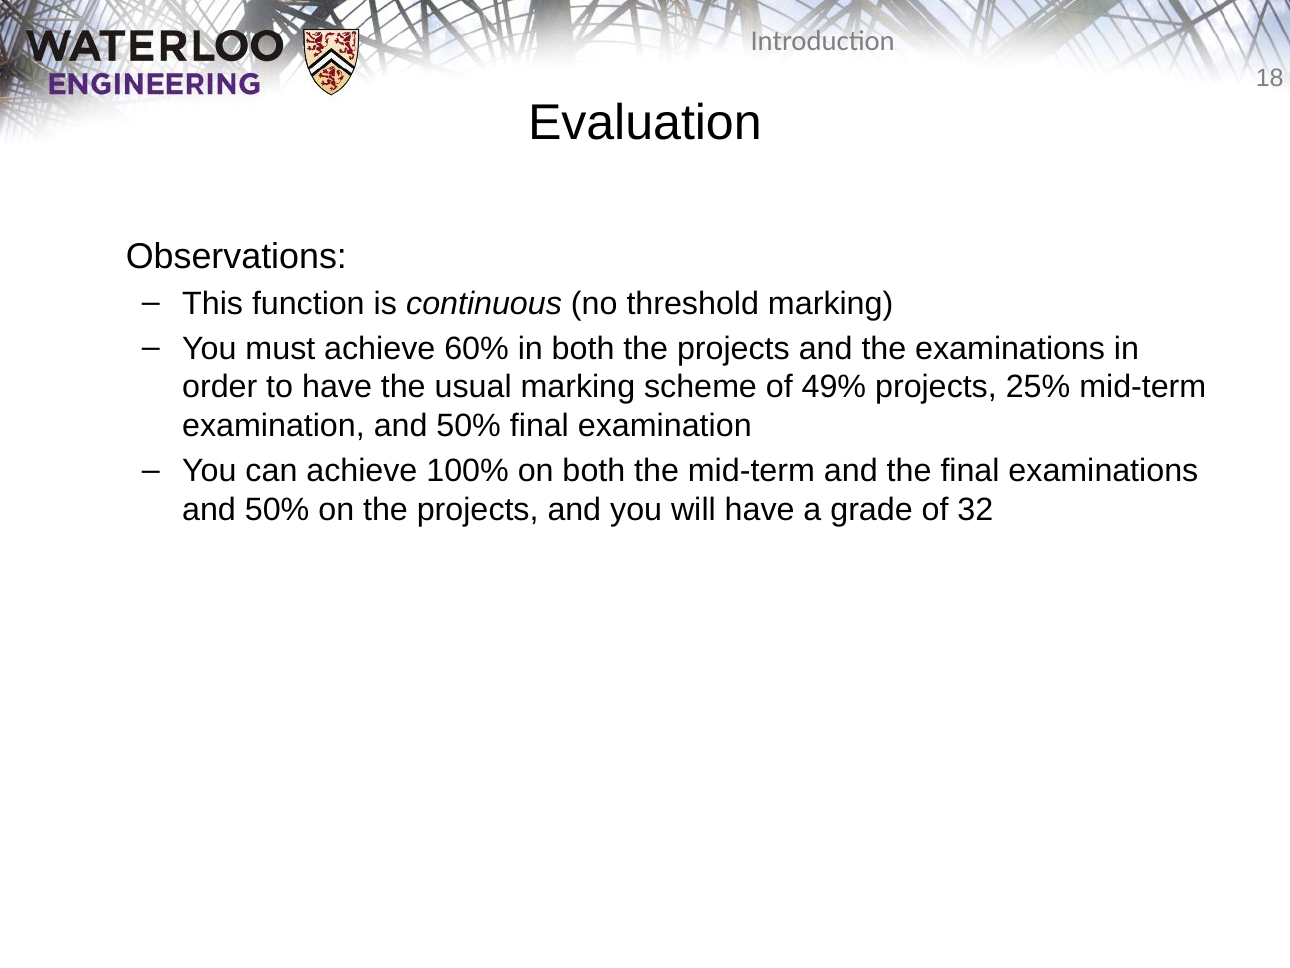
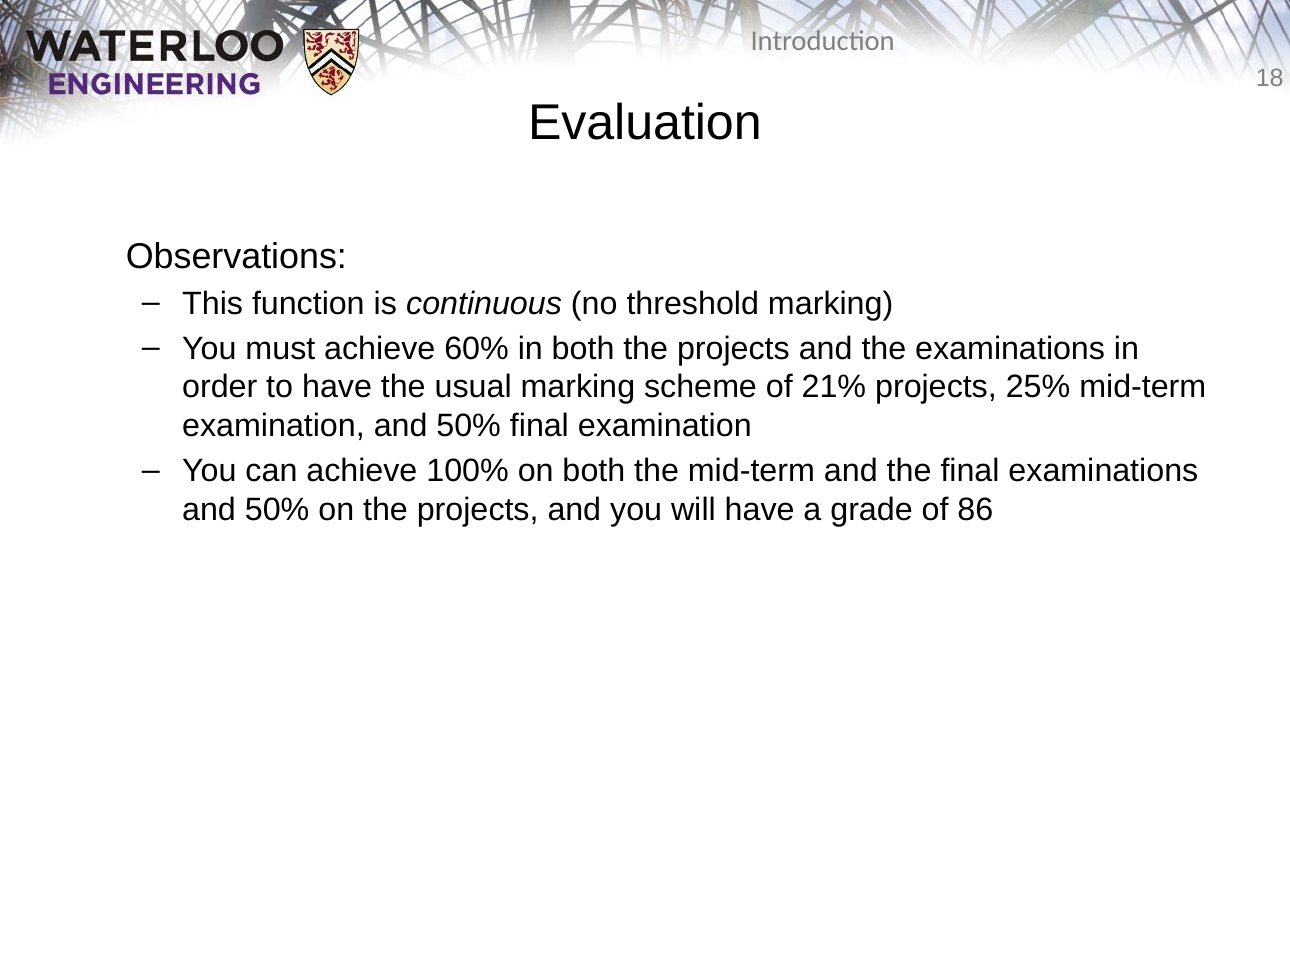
49%: 49% -> 21%
32: 32 -> 86
